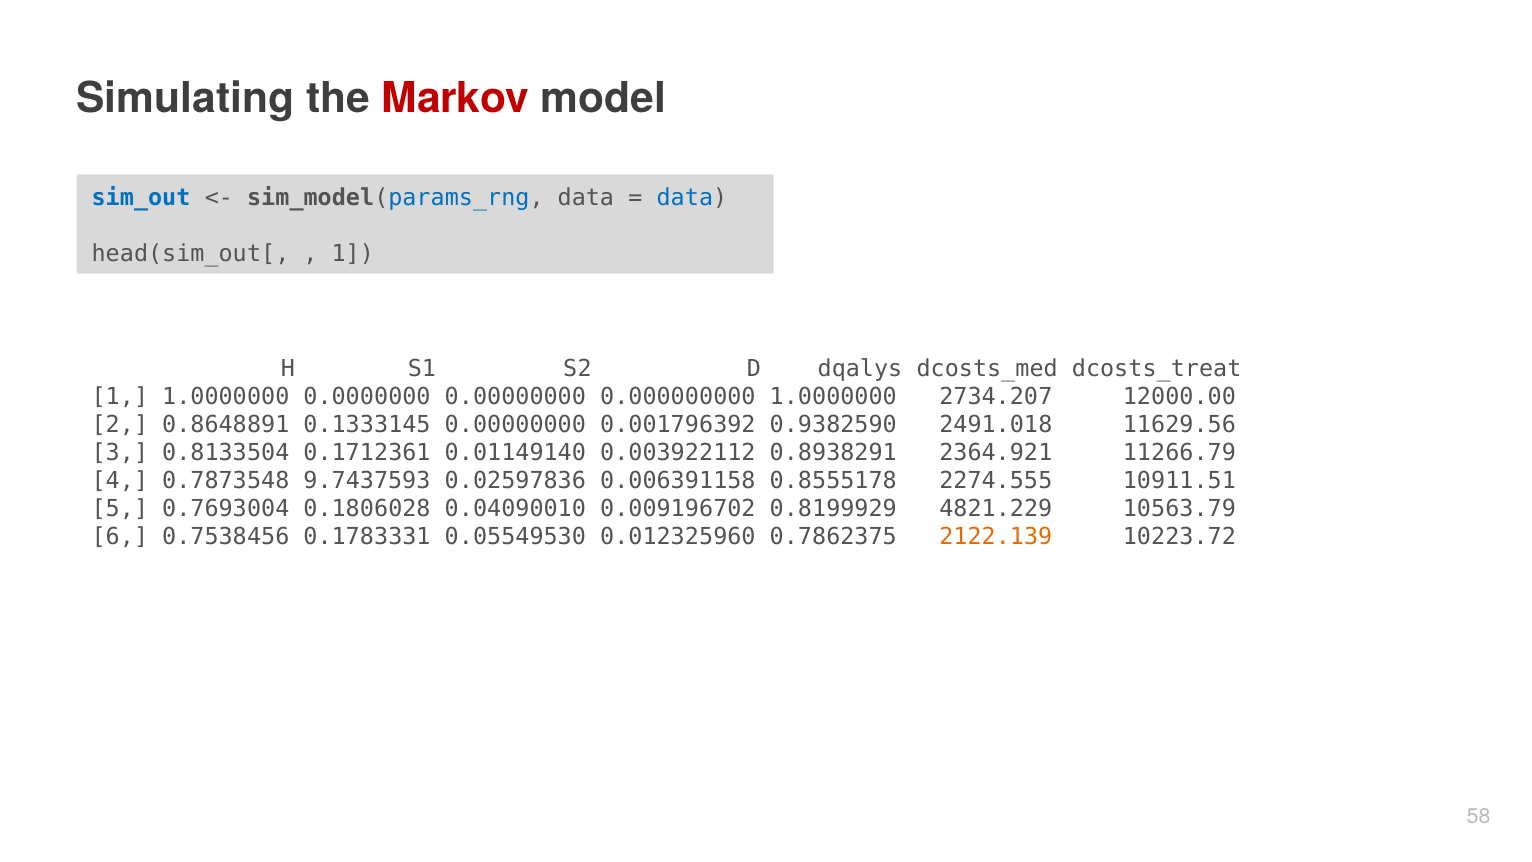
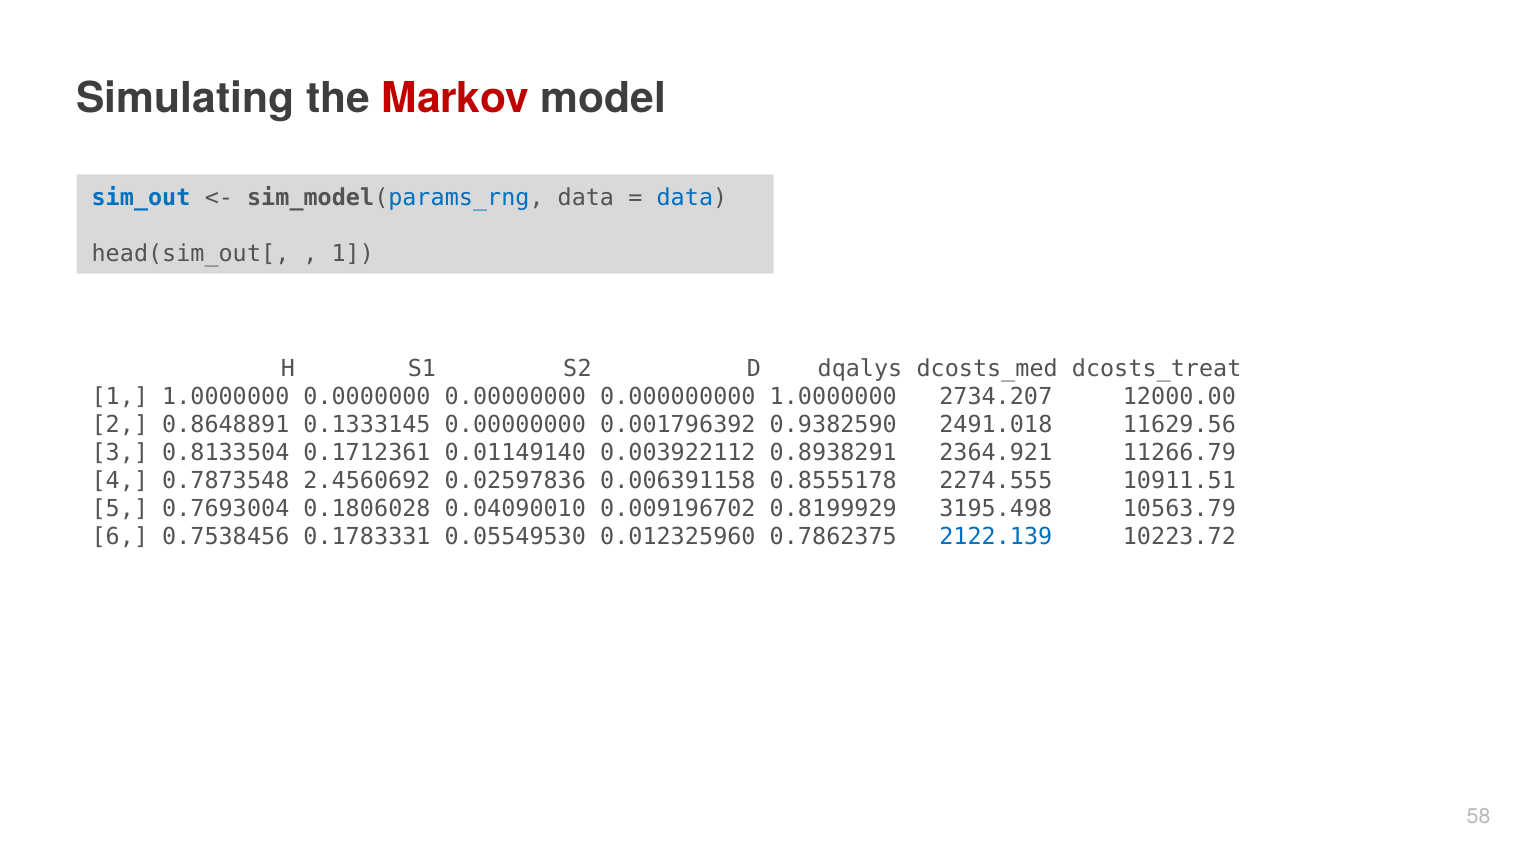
9.7437593: 9.7437593 -> 2.4560692
4821.229: 4821.229 -> 3195.498
2122.139 colour: orange -> blue
